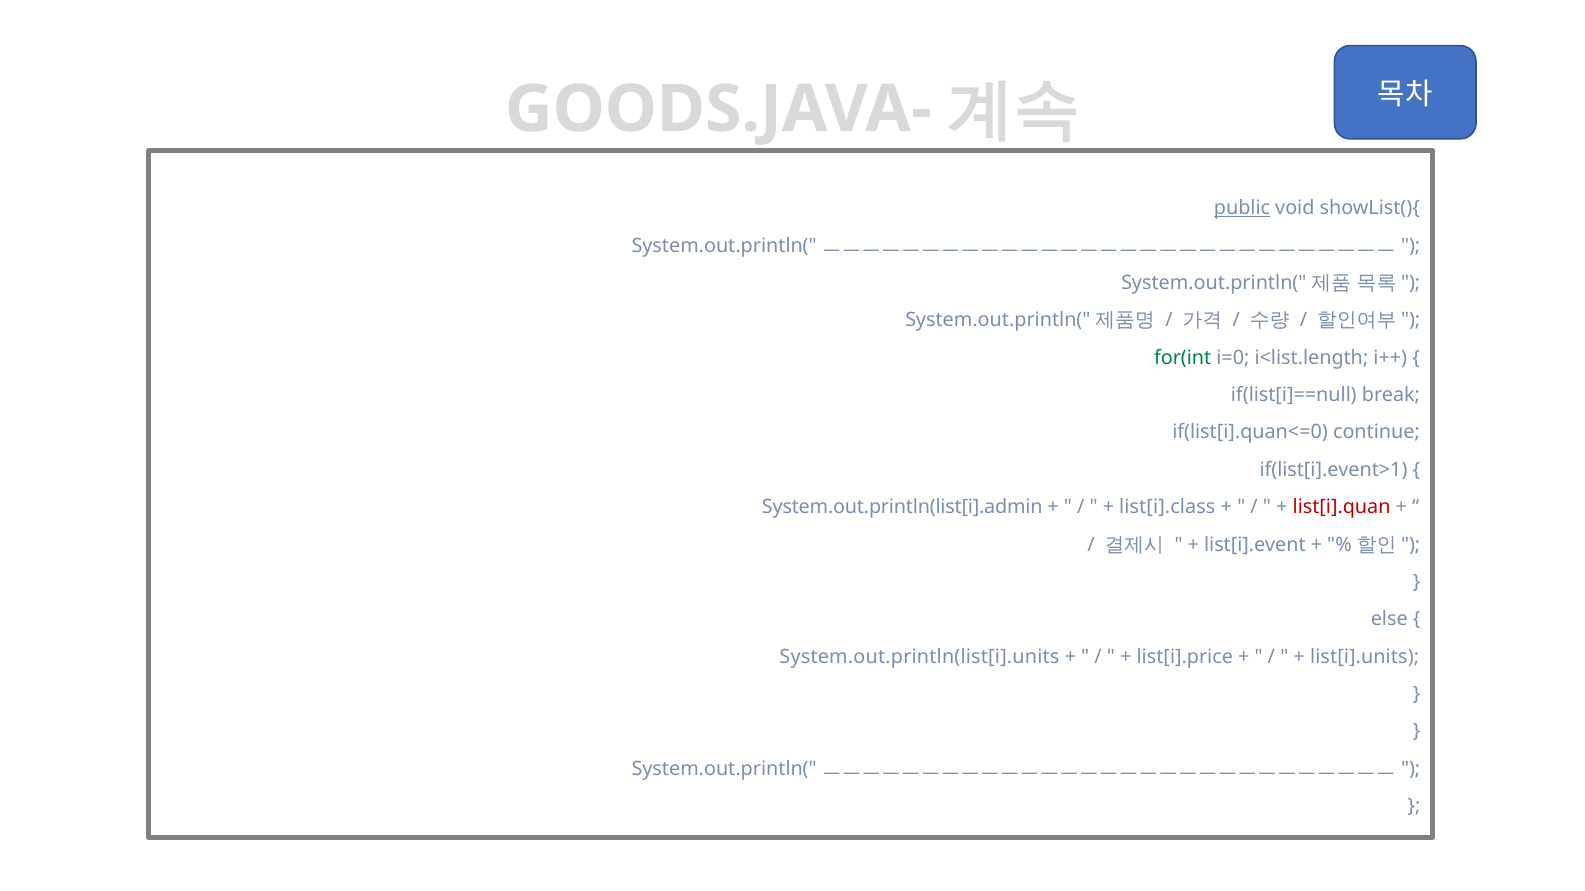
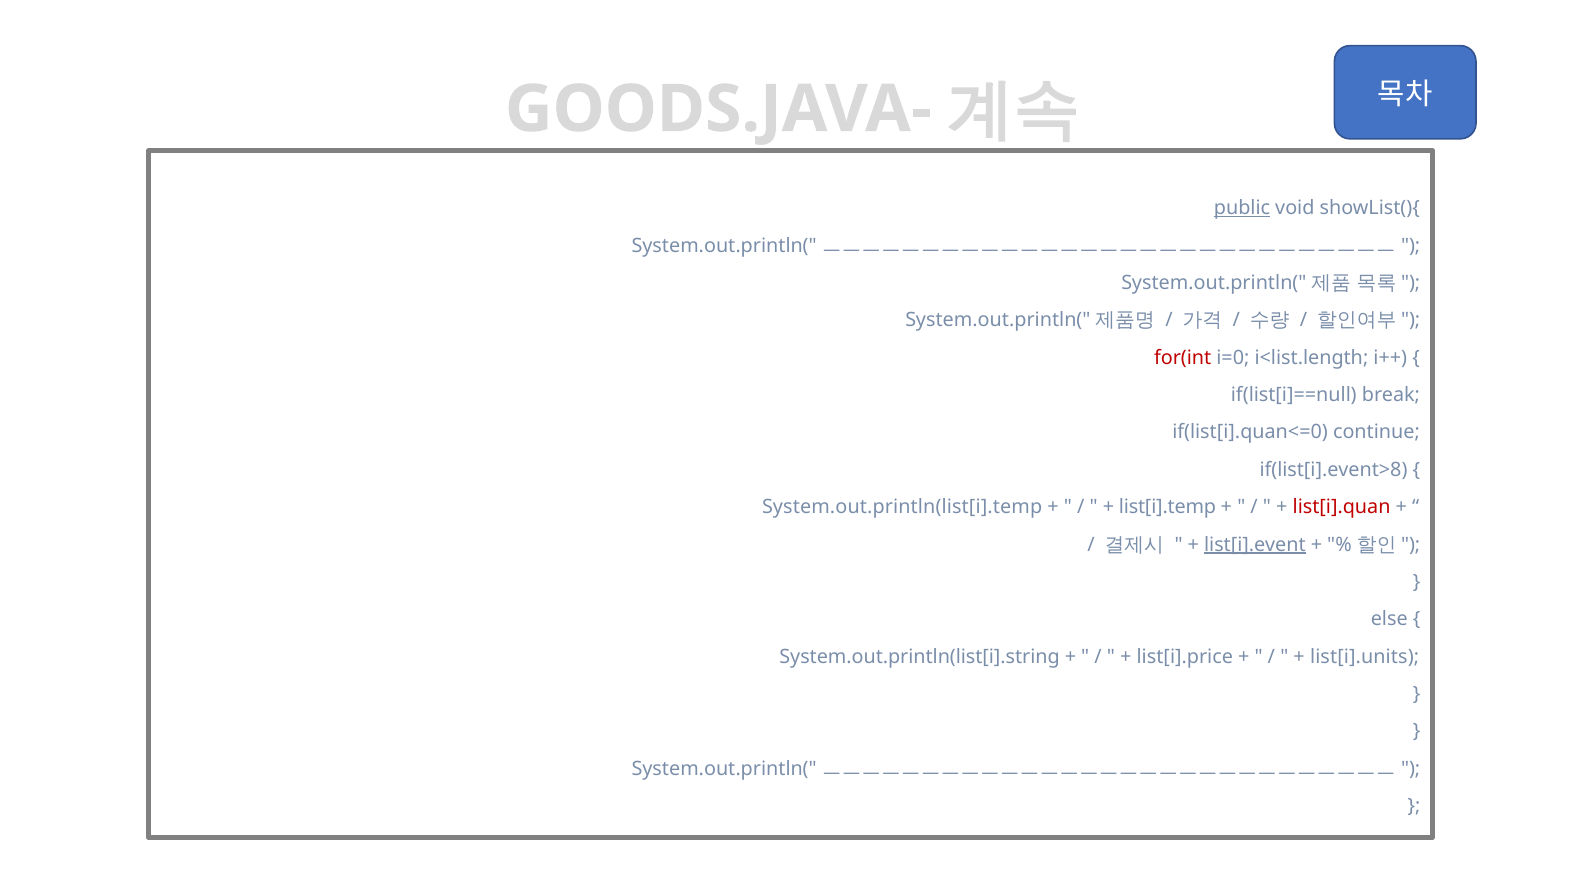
for(int colour: green -> red
if(list[i].event>1: if(list[i].event>1 -> if(list[i].event>8
System.out.println(list[i].admin: System.out.println(list[i].admin -> System.out.println(list[i].temp
list[i].class: list[i].class -> list[i].temp
list[i].event underline: none -> present
System.out.println(list[i].units: System.out.println(list[i].units -> System.out.println(list[i].string
